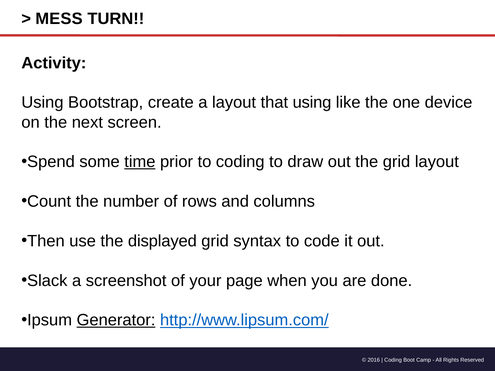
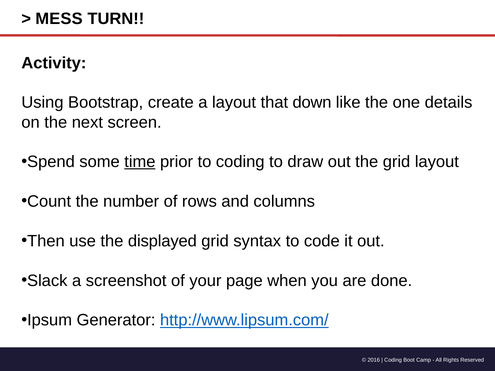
that using: using -> down
device: device -> details
Generator underline: present -> none
